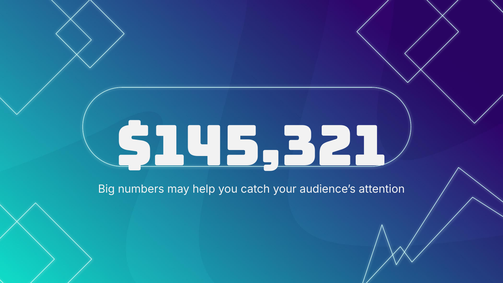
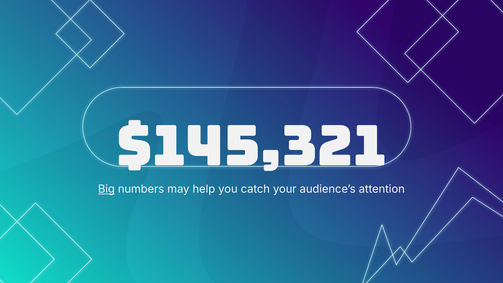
Big underline: none -> present
